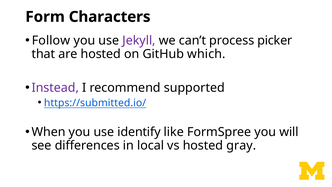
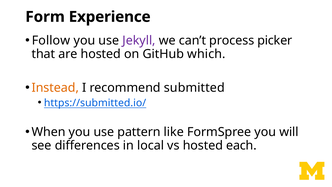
Characters: Characters -> Experience
Instead colour: purple -> orange
supported: supported -> submitted
identify: identify -> pattern
gray: gray -> each
